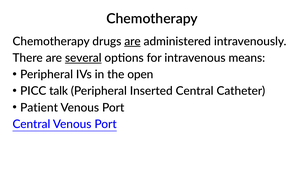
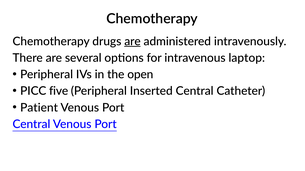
several underline: present -> none
means: means -> laptop
talk: talk -> five
